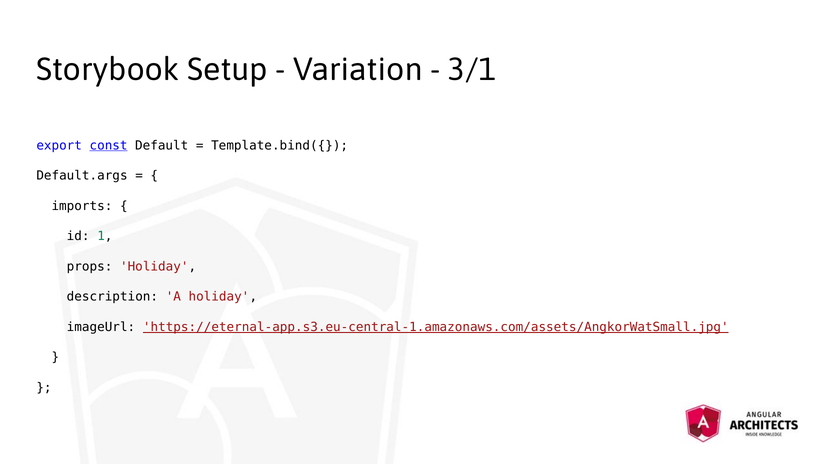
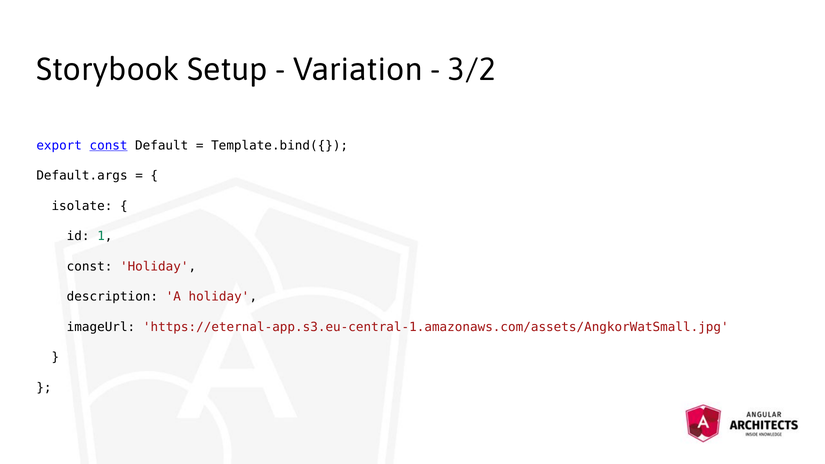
3/1: 3/1 -> 3/2
imports: imports -> isolate
props at (90, 267): props -> const
https://eternal-app.s3.eu-central-1.amazonaws.com/assets/AngkorWatSmall.jpg underline: present -> none
